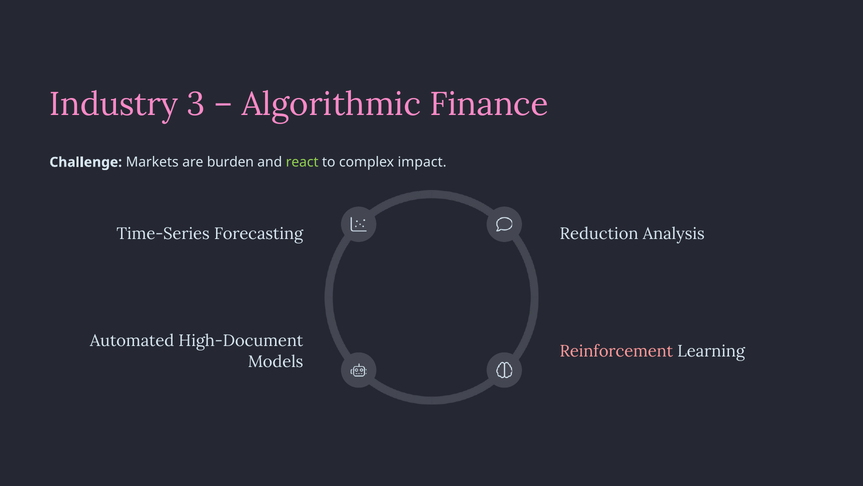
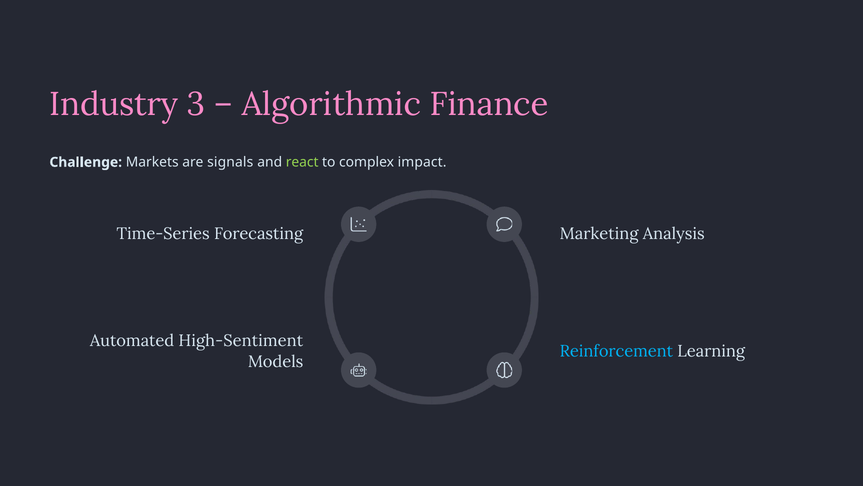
burden: burden -> signals
Reduction: Reduction -> Marketing
High-Document: High-Document -> High-Sentiment
Reinforcement colour: pink -> light blue
